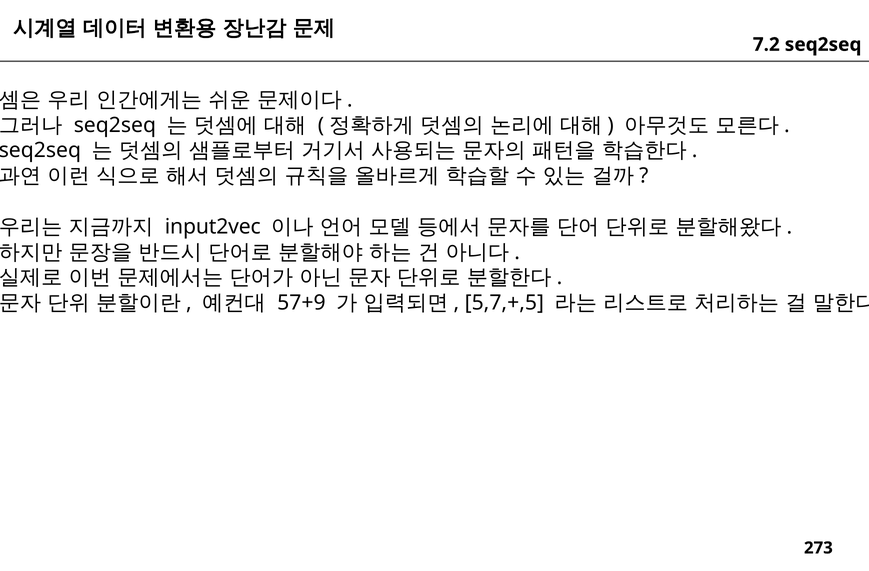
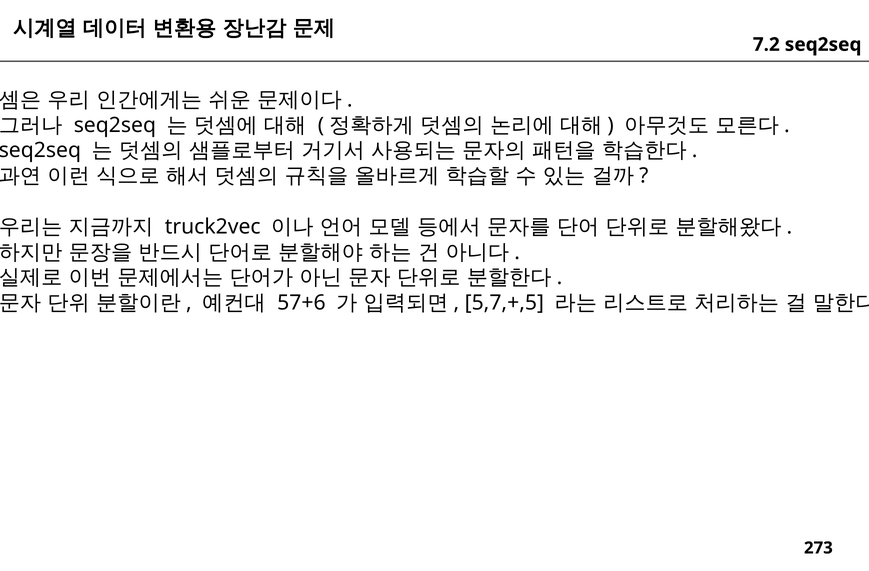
input2vec: input2vec -> truck2vec
57+9: 57+9 -> 57+6
